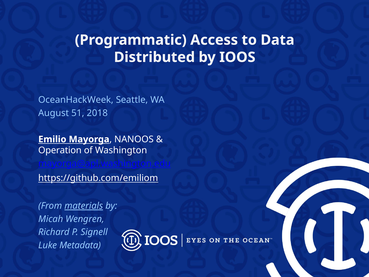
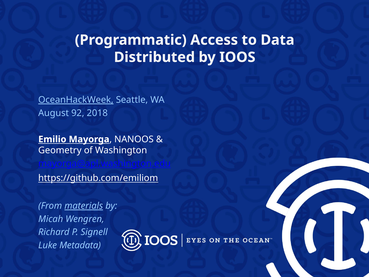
OceanHackWeek underline: none -> present
51: 51 -> 92
Operation: Operation -> Geometry
